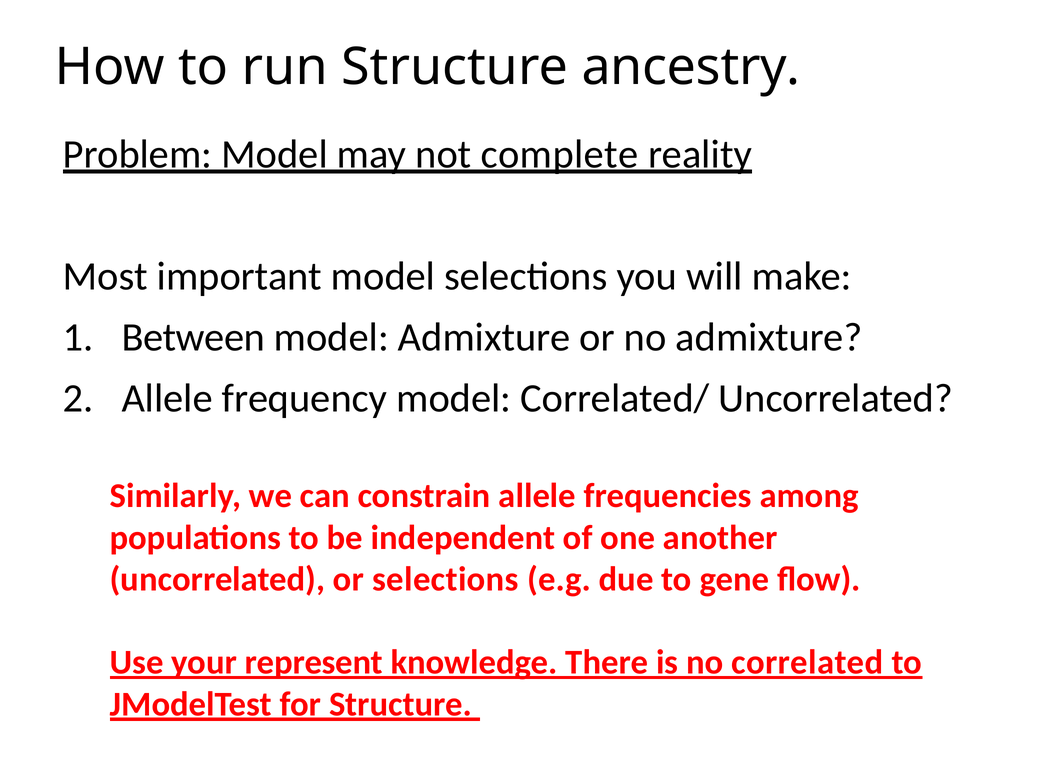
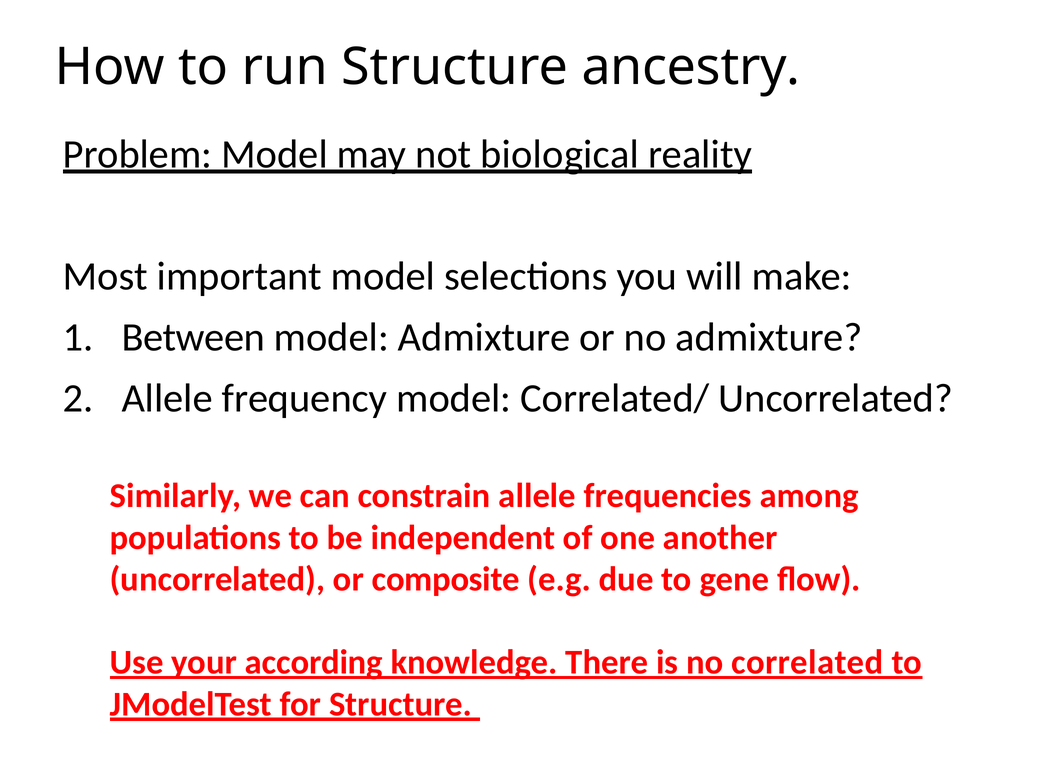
complete: complete -> biological
or selections: selections -> composite
represent: represent -> according
